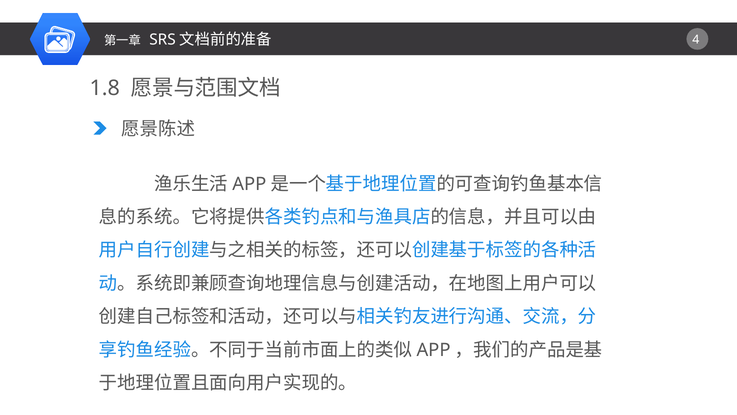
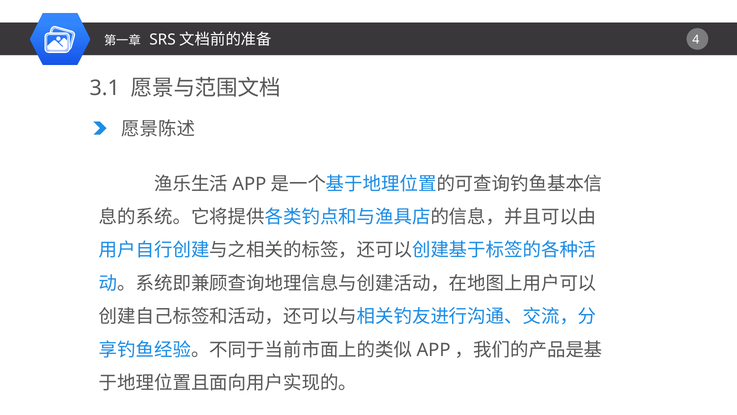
1.8: 1.8 -> 3.1
